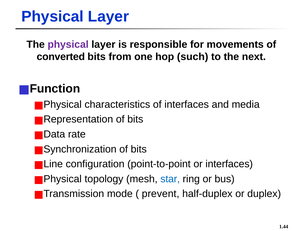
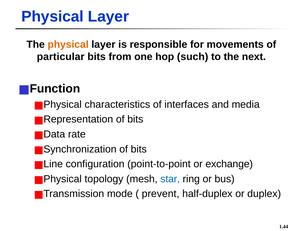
physical at (68, 44) colour: purple -> orange
converted: converted -> particular
or interfaces: interfaces -> exchange
